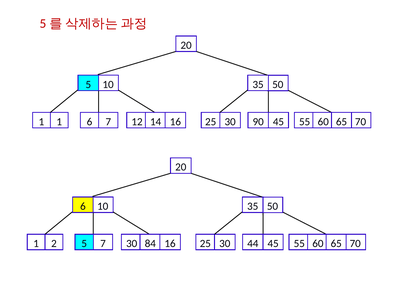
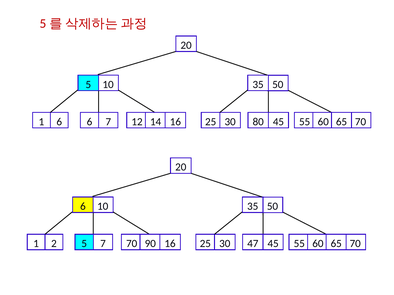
1 1: 1 -> 6
90: 90 -> 80
2 30: 30 -> 70
84: 84 -> 90
44: 44 -> 47
